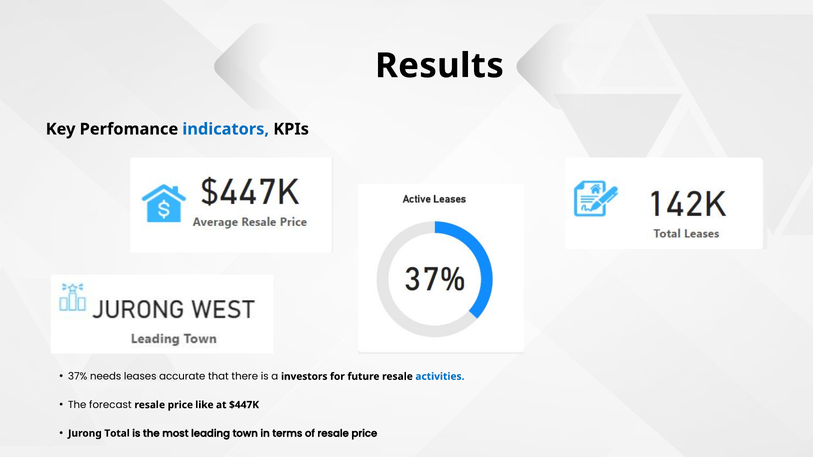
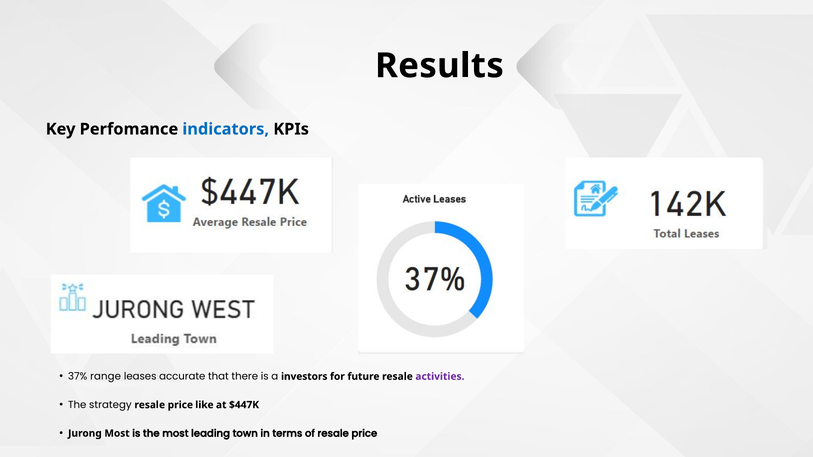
needs: needs -> range
activities colour: blue -> purple
forecast: forecast -> strategy
Jurong Total: Total -> Most
